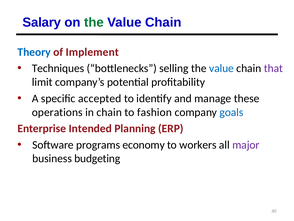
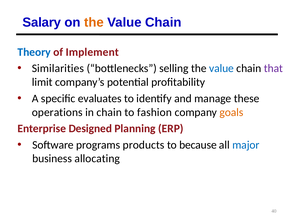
the at (94, 22) colour: green -> orange
Techniques: Techniques -> Similarities
accepted: accepted -> evaluates
goals colour: blue -> orange
Intended: Intended -> Designed
economy: economy -> products
workers: workers -> because
major colour: purple -> blue
budgeting: budgeting -> allocating
